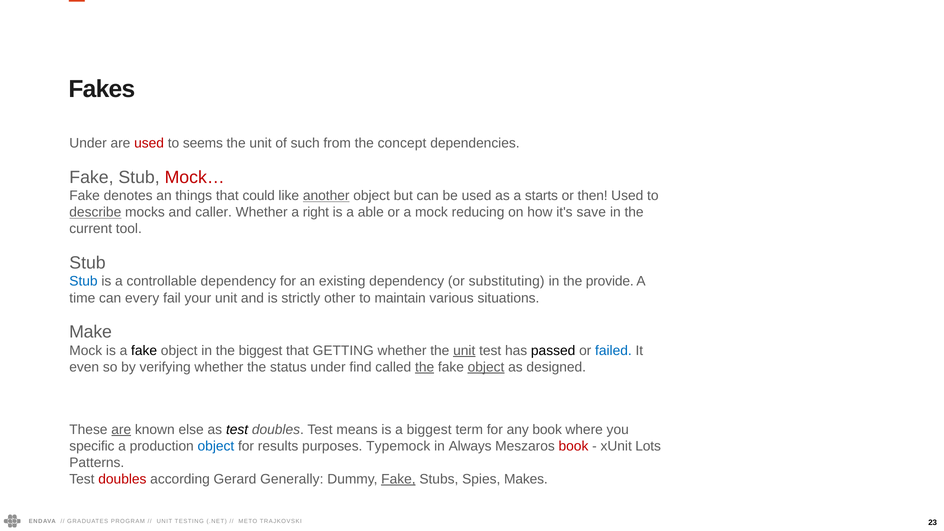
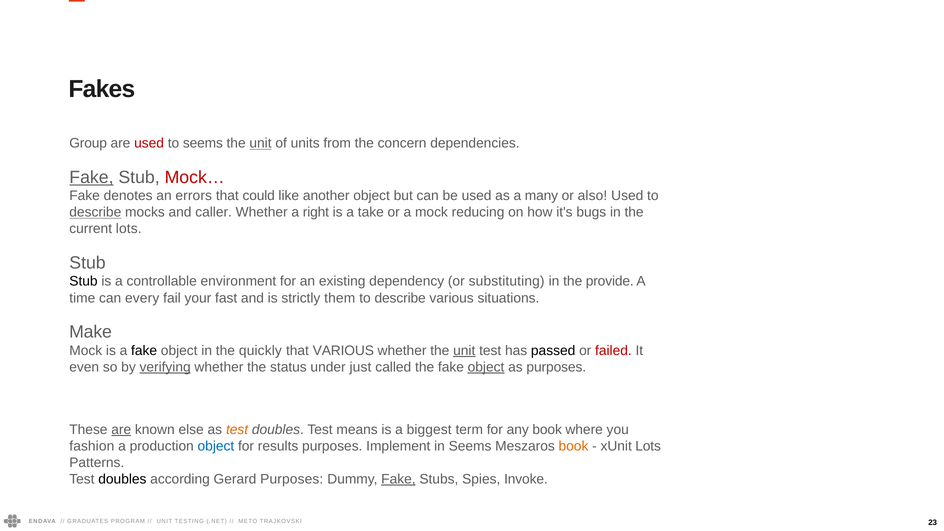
Under at (88, 143): Under -> Group
unit at (261, 143) underline: none -> present
such: such -> units
concept: concept -> concern
Fake at (91, 177) underline: none -> present
things: things -> errors
another underline: present -> none
starts: starts -> many
then: then -> also
able: able -> take
save: save -> bugs
current tool: tool -> lots
Stub at (83, 281) colour: blue -> black
controllable dependency: dependency -> environment
your unit: unit -> fast
other: other -> them
maintain at (400, 298): maintain -> describe
the biggest: biggest -> quickly
that GETTING: GETTING -> VARIOUS
failed colour: blue -> red
verifying underline: none -> present
find: find -> just
the at (425, 367) underline: present -> none
as designed: designed -> purposes
test at (237, 430) colour: black -> orange
specific: specific -> fashion
Typemock: Typemock -> Implement
in Always: Always -> Seems
book at (573, 446) colour: red -> orange
doubles at (122, 479) colour: red -> black
Gerard Generally: Generally -> Purposes
Makes: Makes -> Invoke
